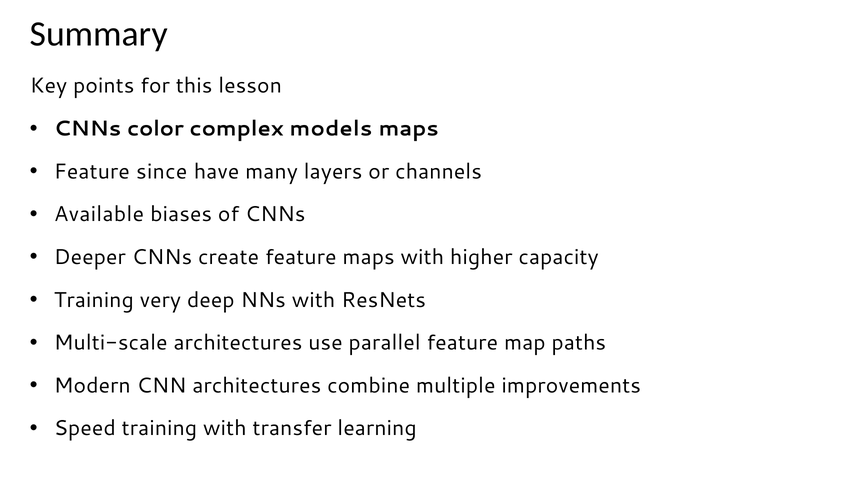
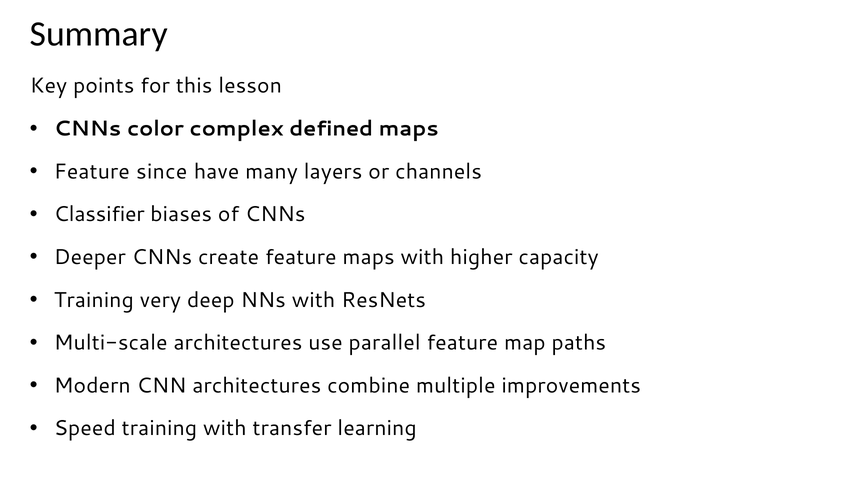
models: models -> defined
Available: Available -> Classifier
